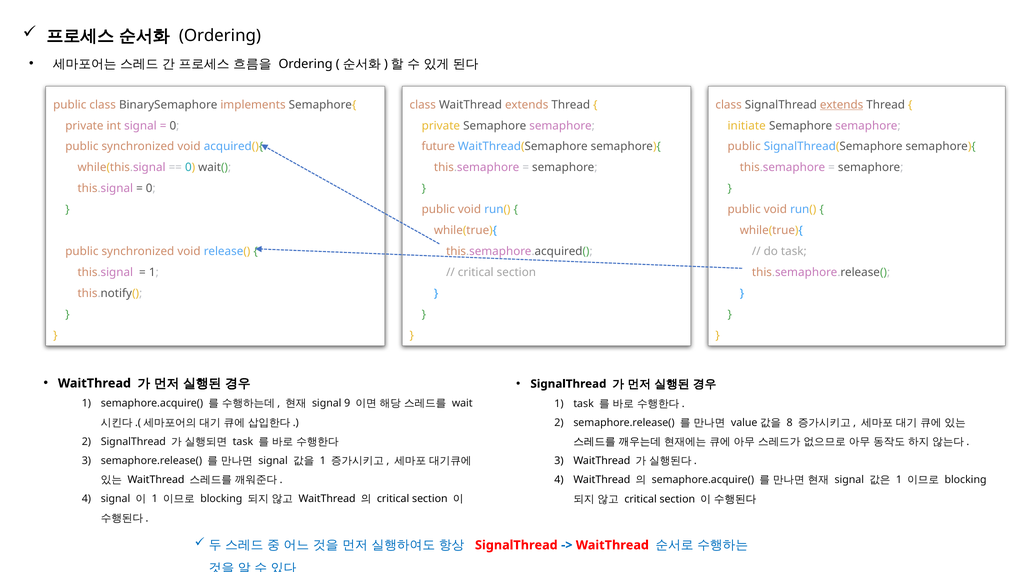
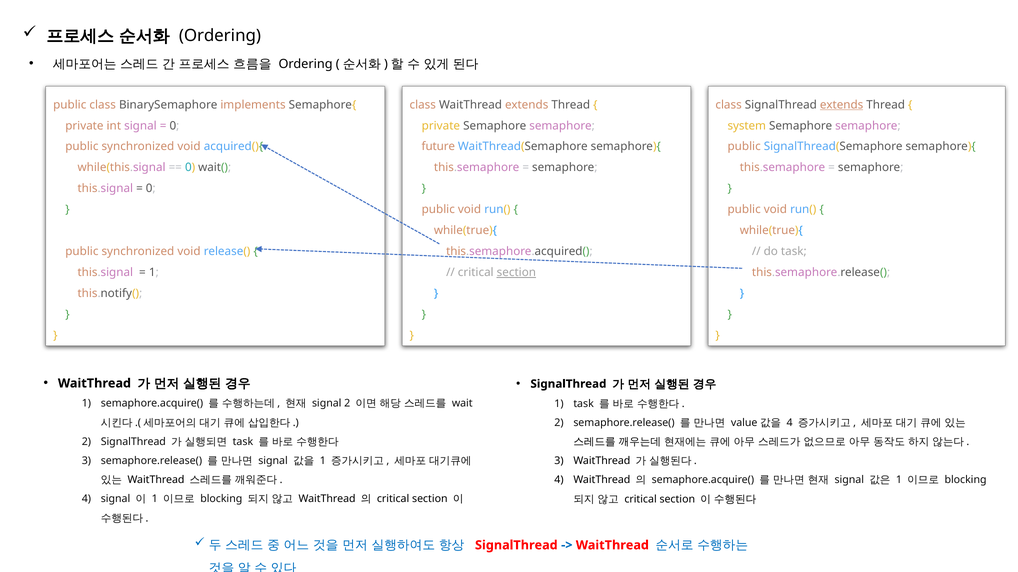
initiate: initiate -> system
section at (516, 273) underline: none -> present
signal 9: 9 -> 2
8 at (790, 423): 8 -> 4
